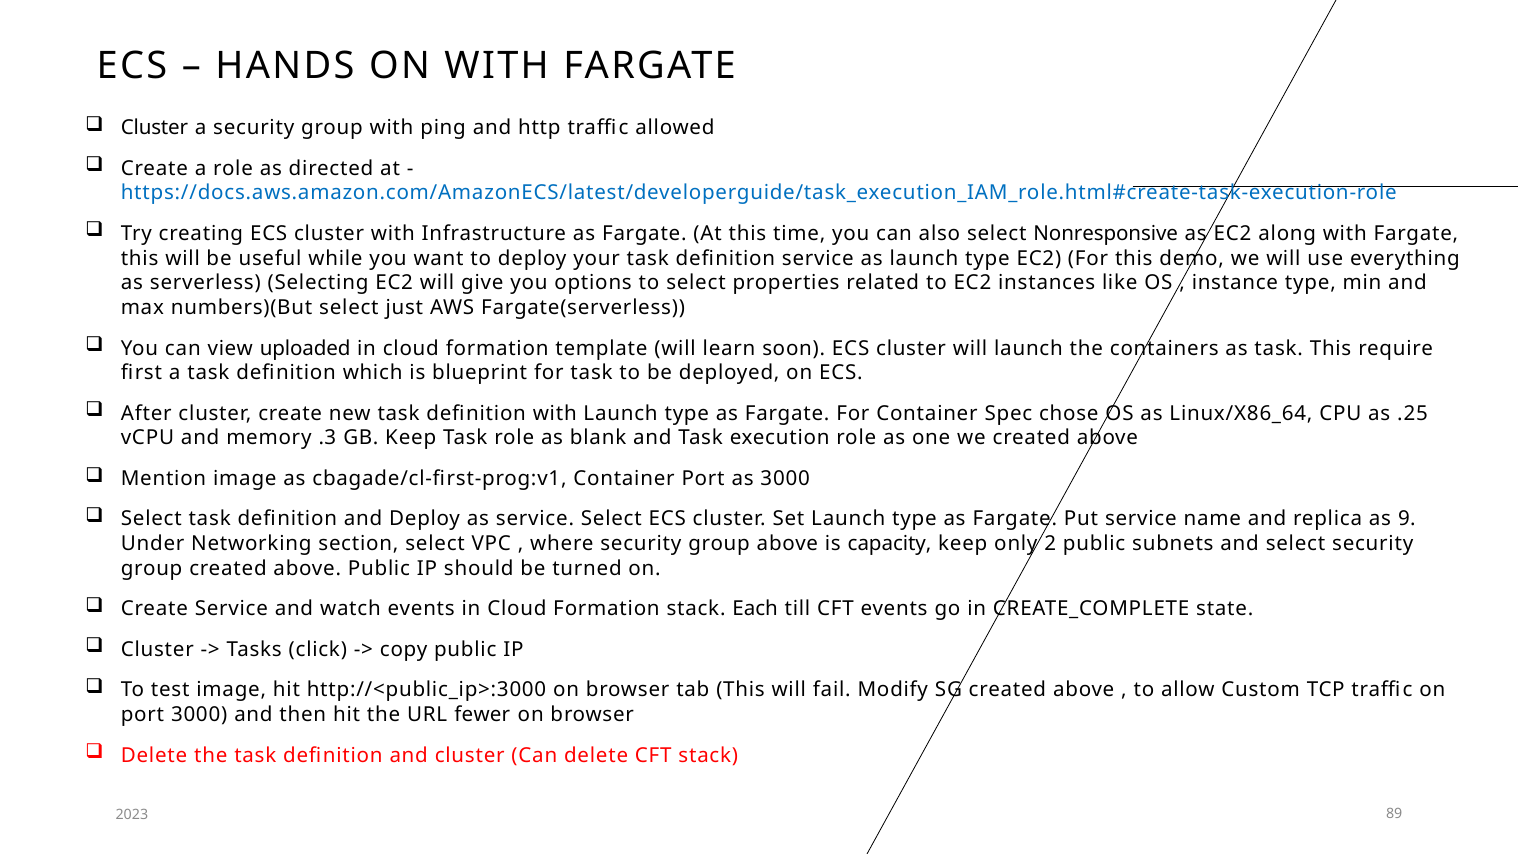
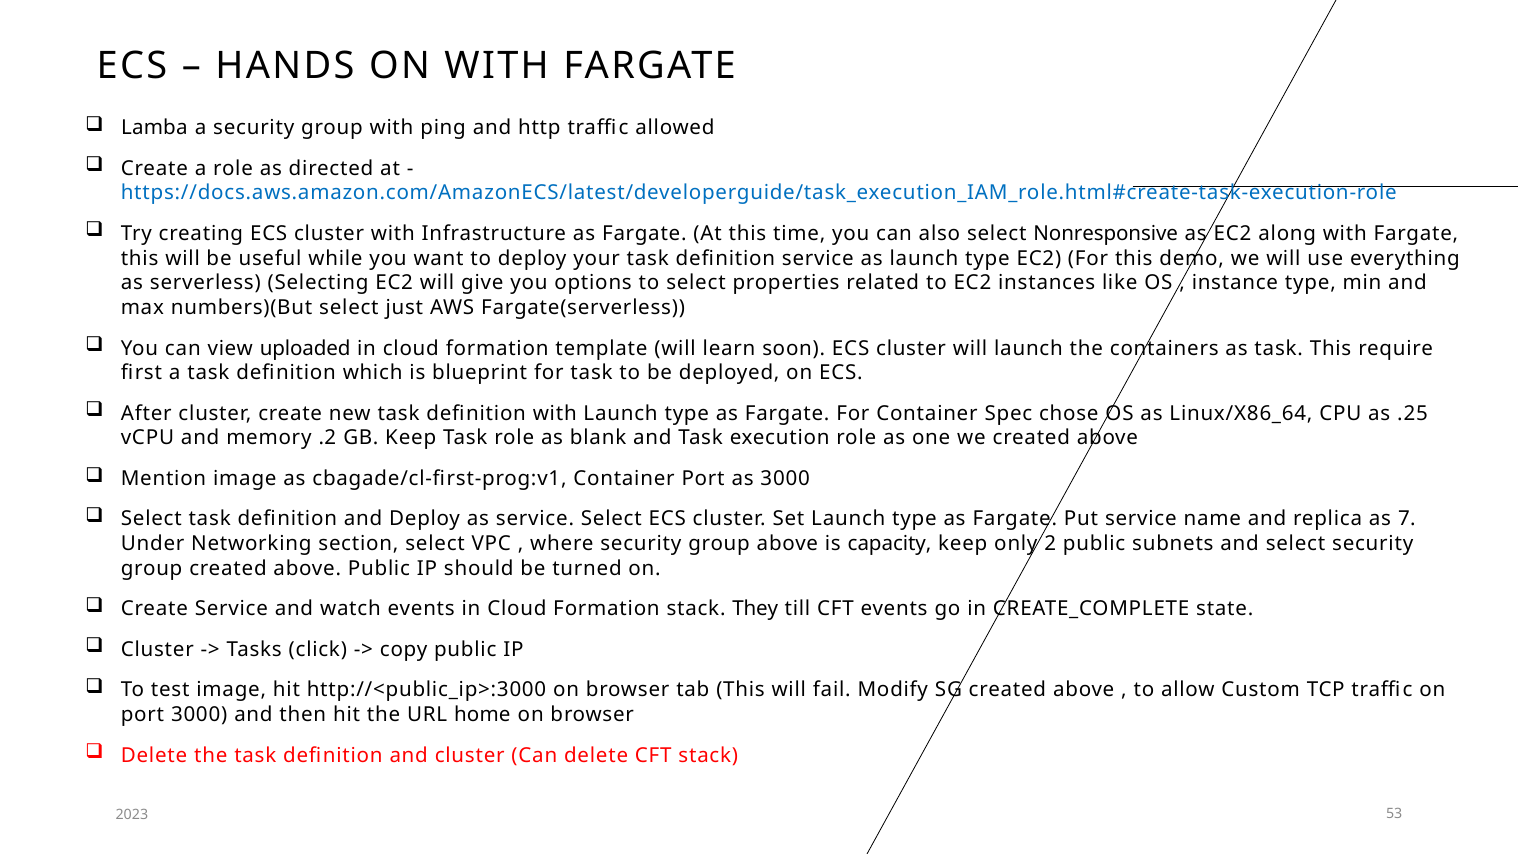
Cluster at (155, 128): Cluster -> Lamba
.3: .3 -> .2
9: 9 -> 7
Each: Each -> They
fewer: fewer -> home
89: 89 -> 53
